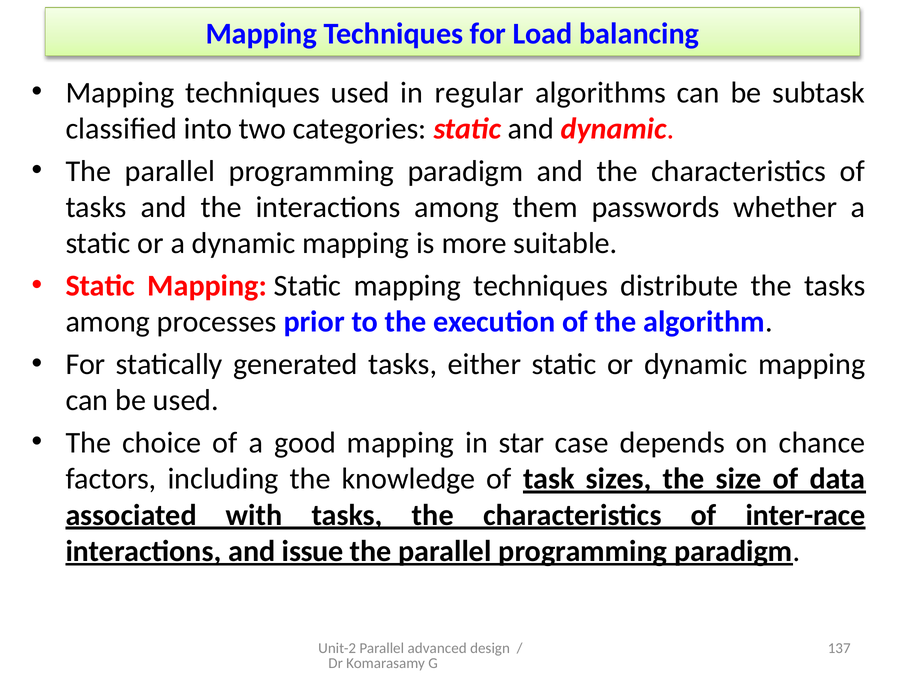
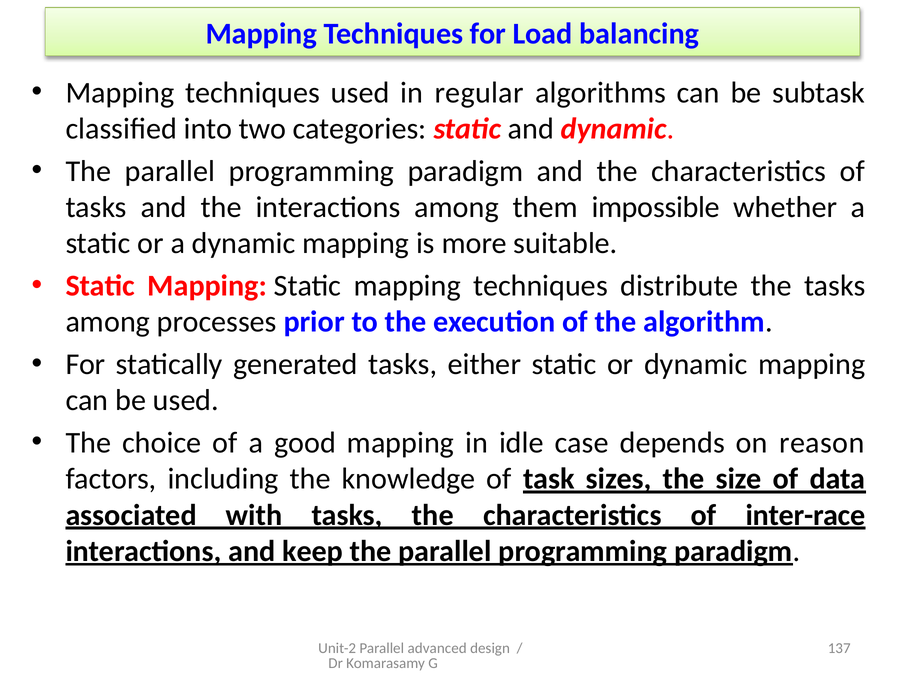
passwords: passwords -> impossible
star: star -> idle
chance: chance -> reason
issue: issue -> keep
